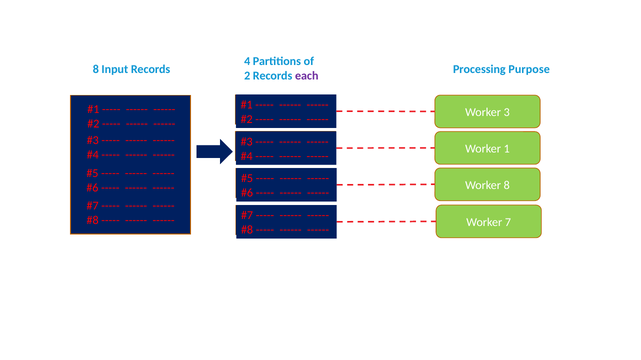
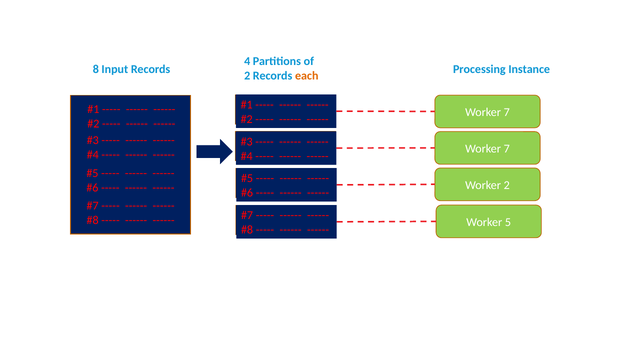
Purpose: Purpose -> Instance
each colour: purple -> orange
3 at (507, 112): 3 -> 7
1 at (507, 149): 1 -> 7
Worker 8: 8 -> 2
7: 7 -> 5
